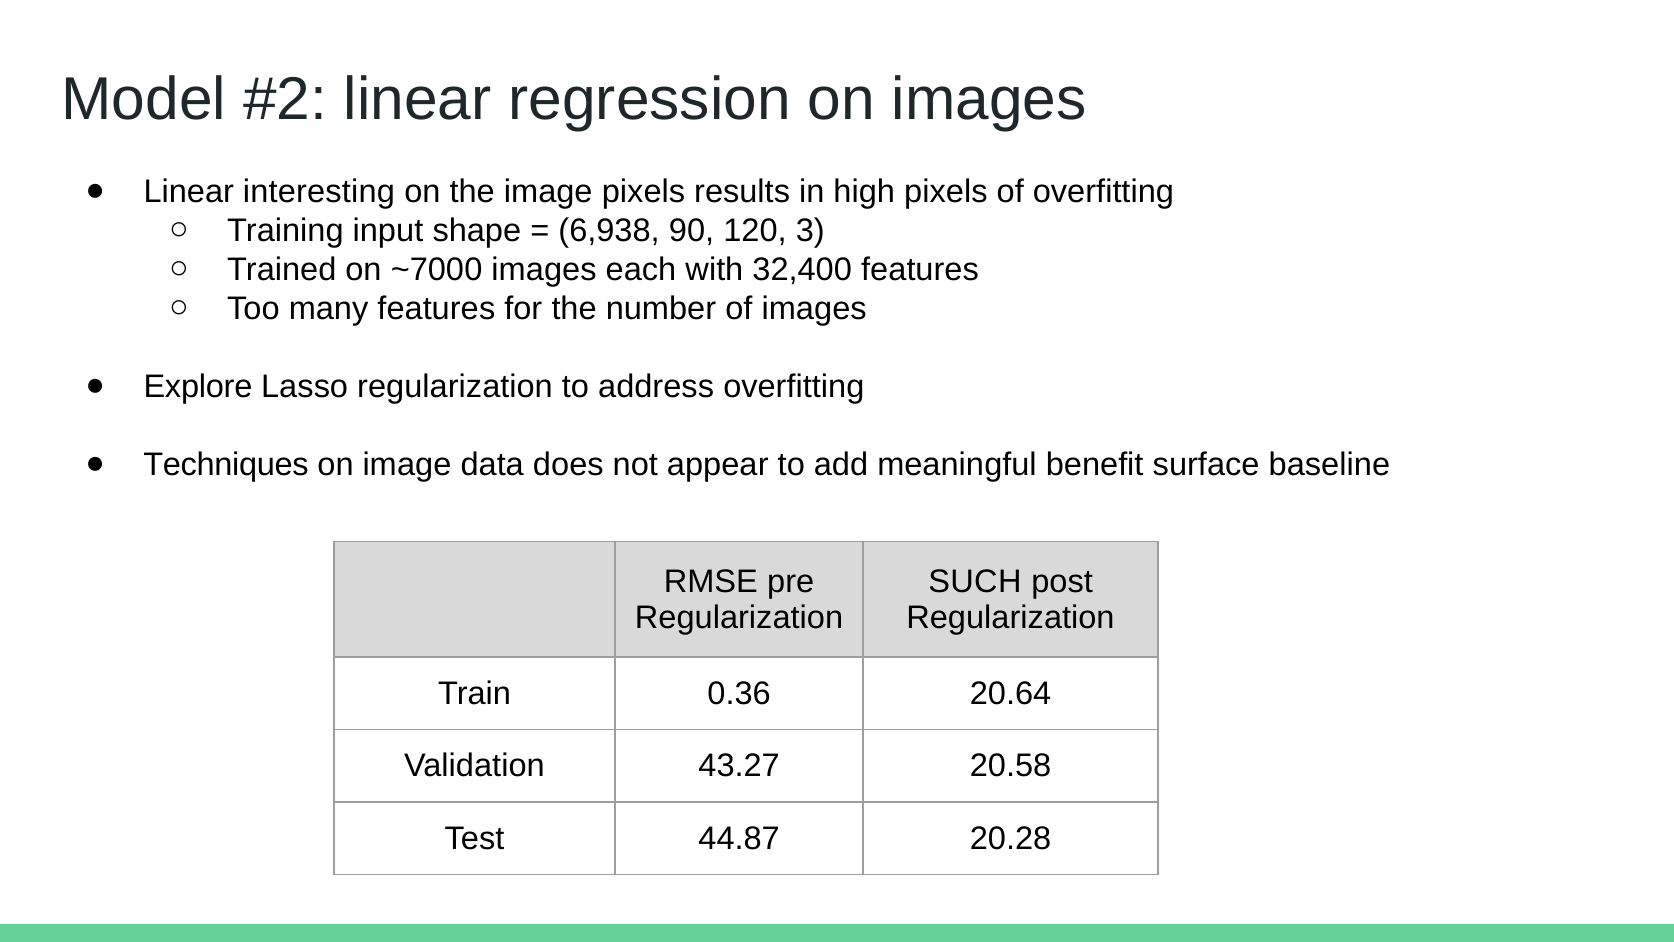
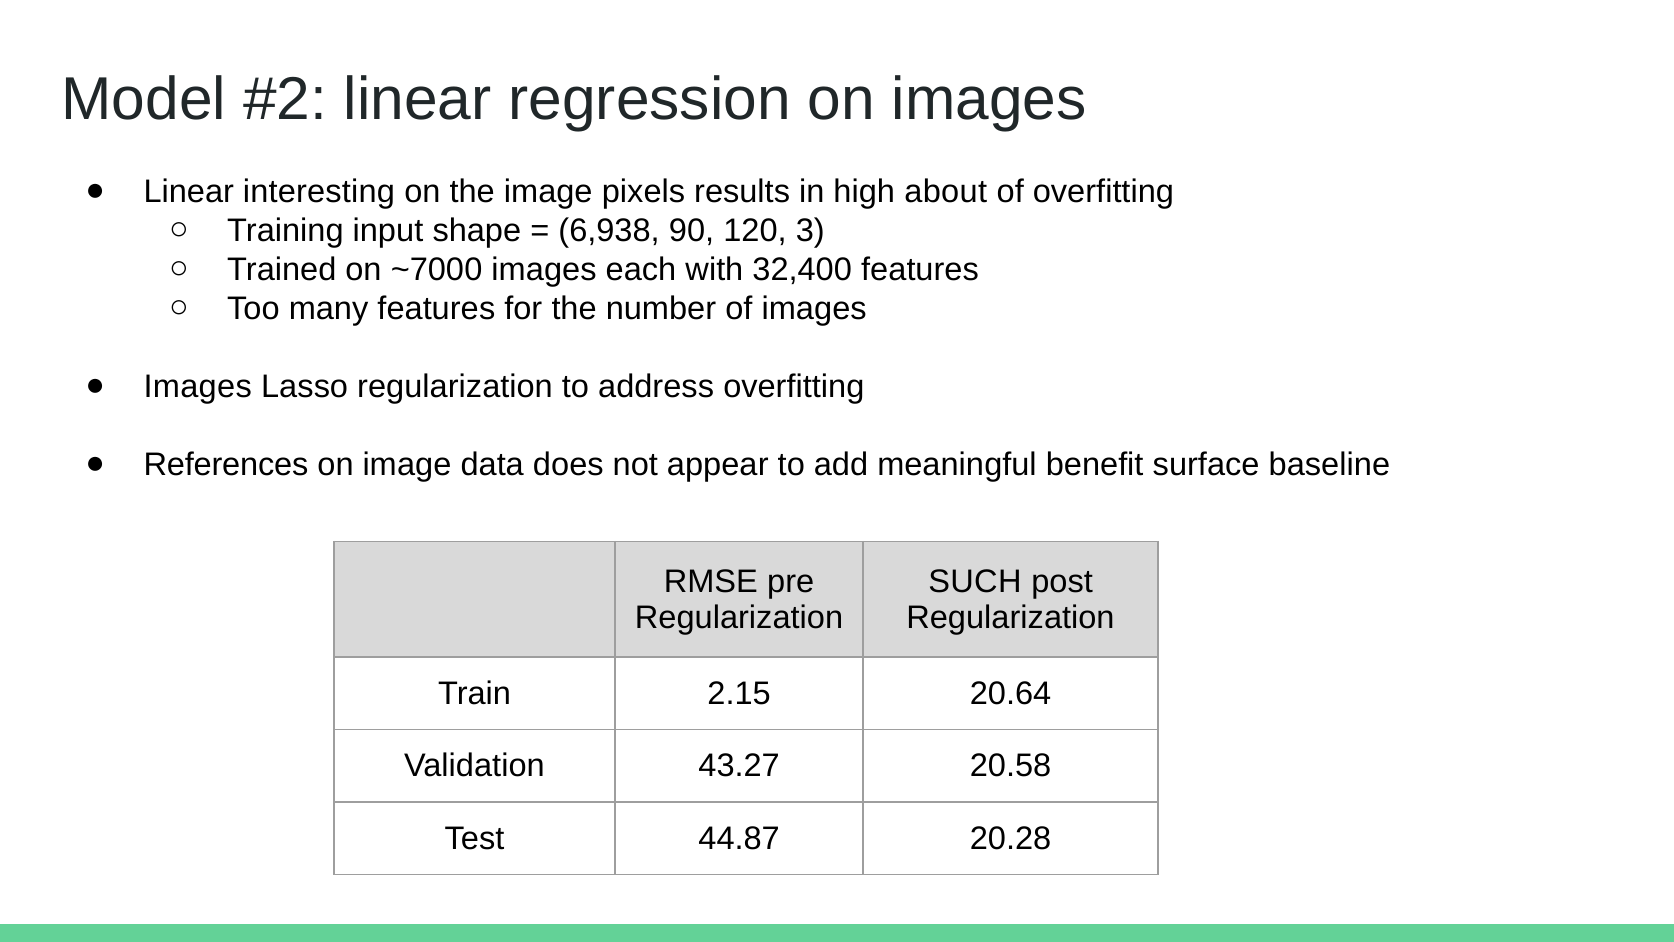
high pixels: pixels -> about
Explore at (198, 387): Explore -> Images
Techniques: Techniques -> References
0.36: 0.36 -> 2.15
